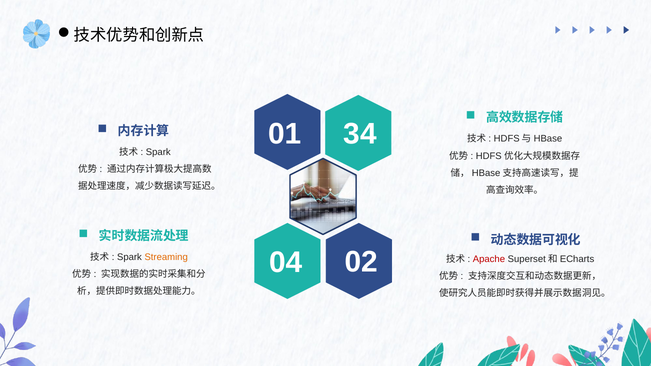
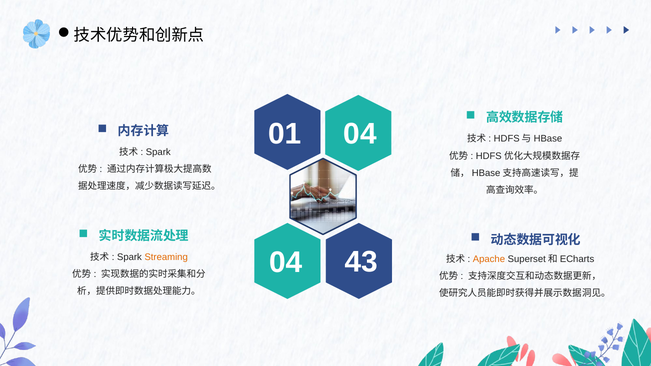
01 34: 34 -> 04
02: 02 -> 43
Apache colour: red -> orange
